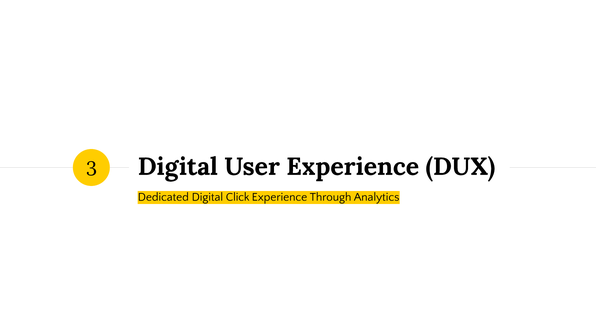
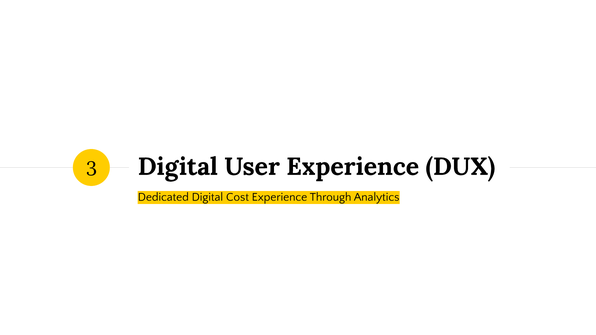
Click: Click -> Cost
